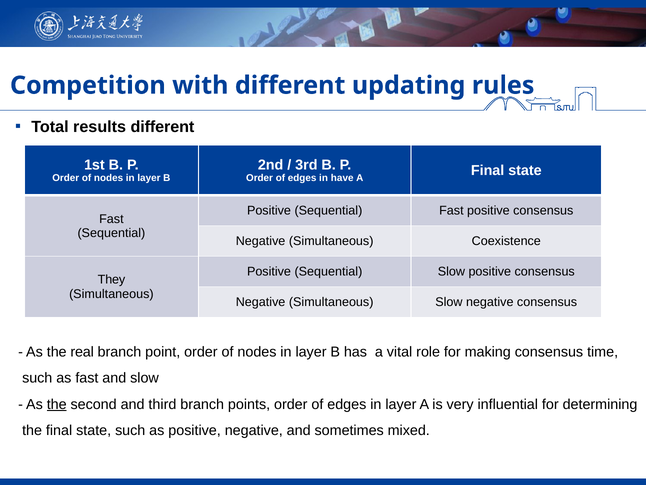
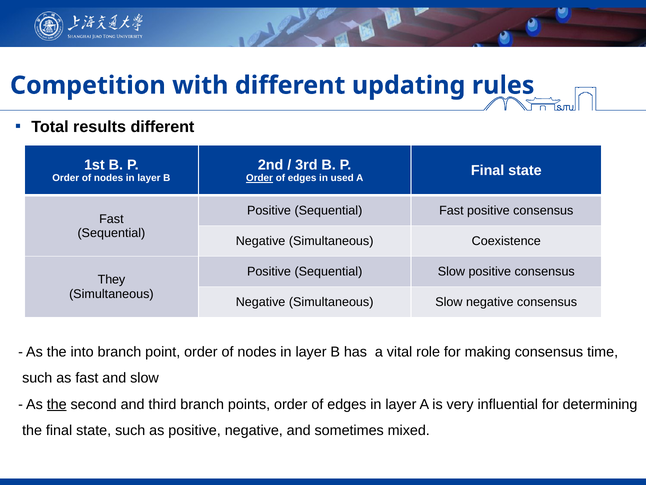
Order at (260, 178) underline: none -> present
have: have -> used
real: real -> into
